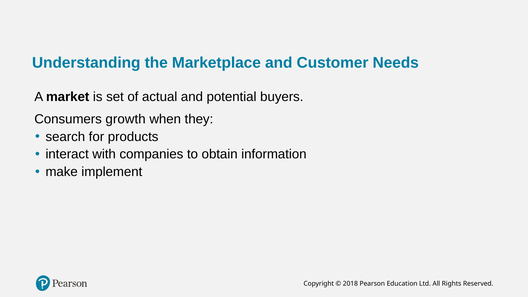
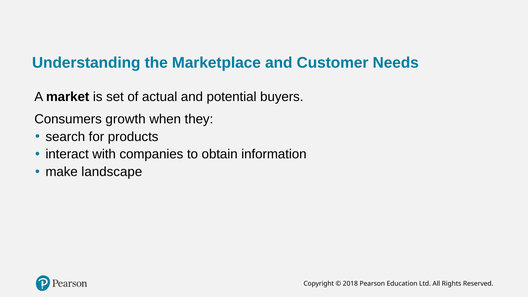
implement: implement -> landscape
